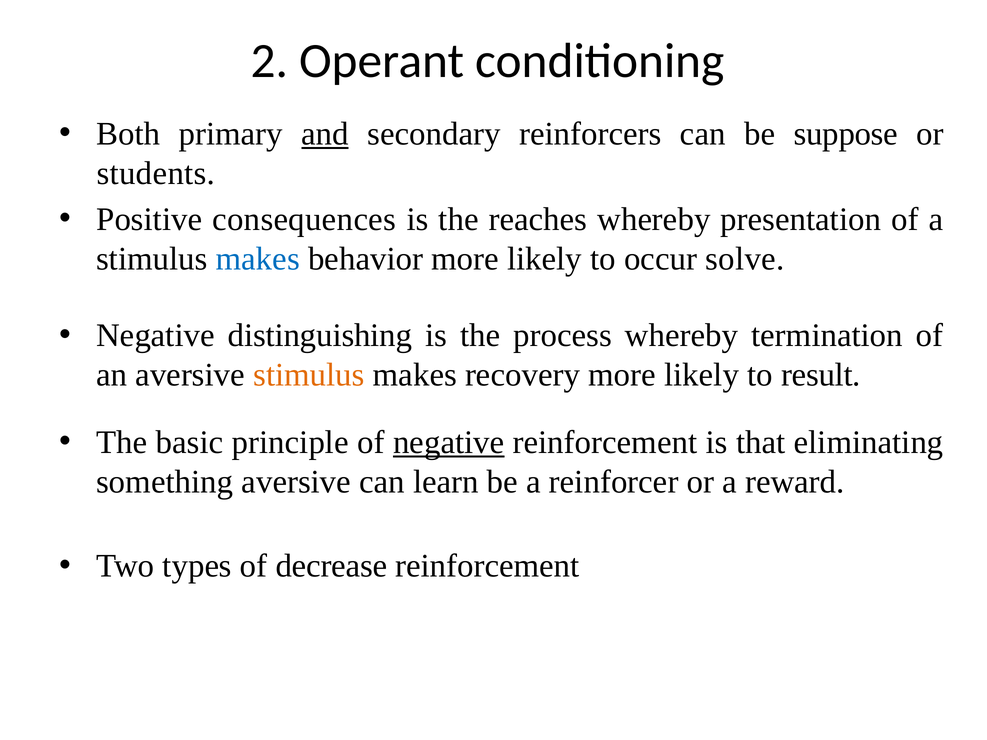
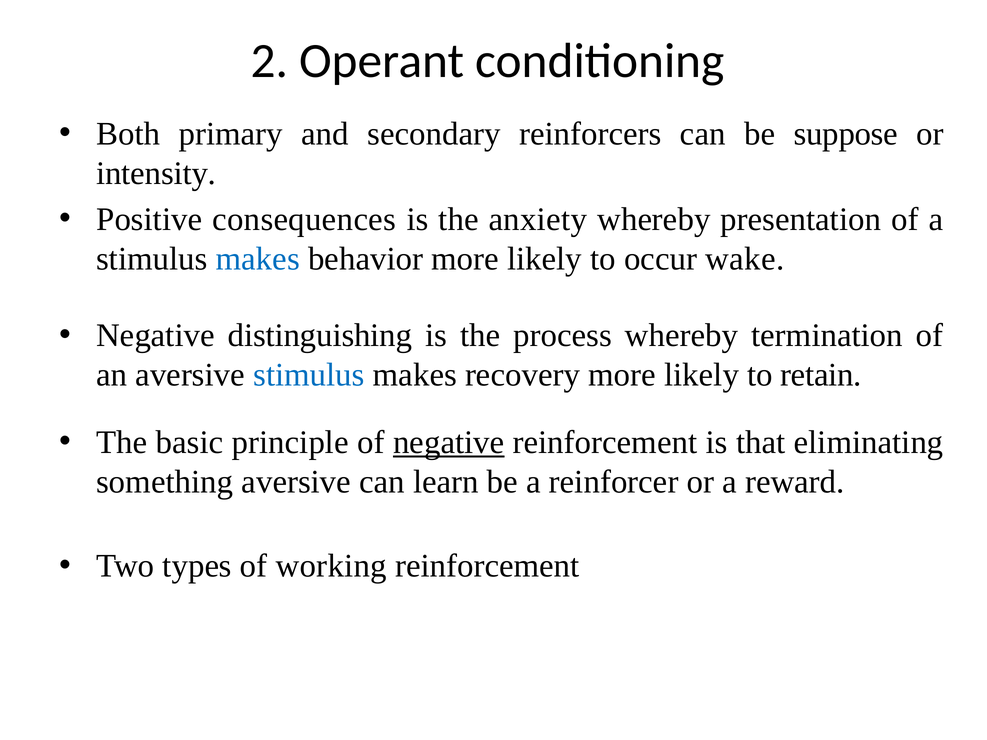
and underline: present -> none
students: students -> intensity
reaches: reaches -> anxiety
solve: solve -> wake
stimulus at (309, 375) colour: orange -> blue
result: result -> retain
decrease: decrease -> working
